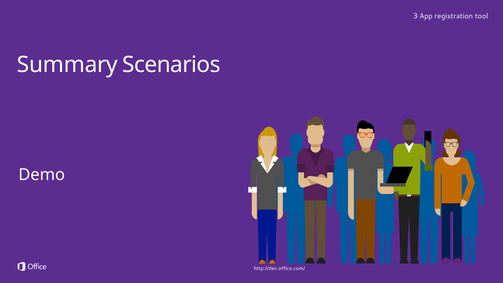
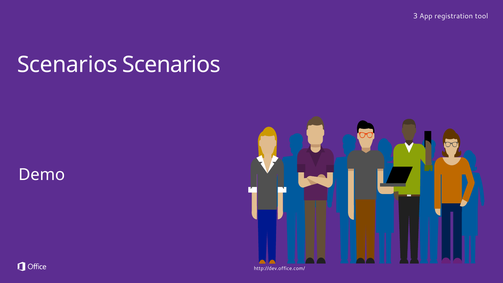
Summary at (67, 65): Summary -> Scenarios
